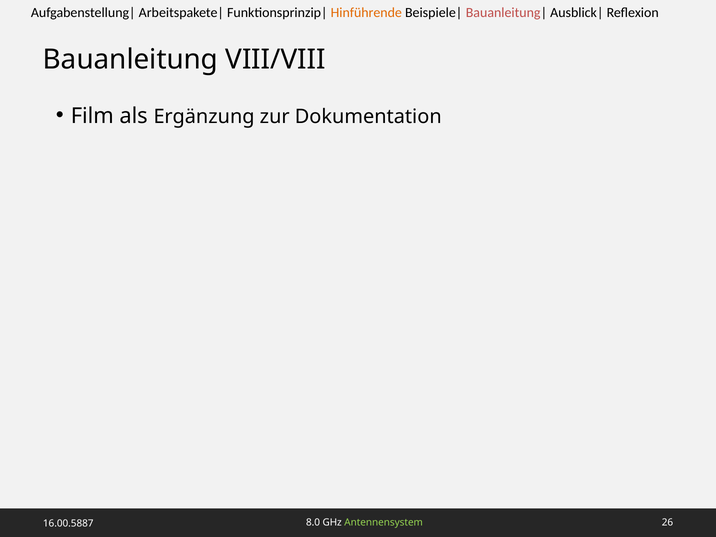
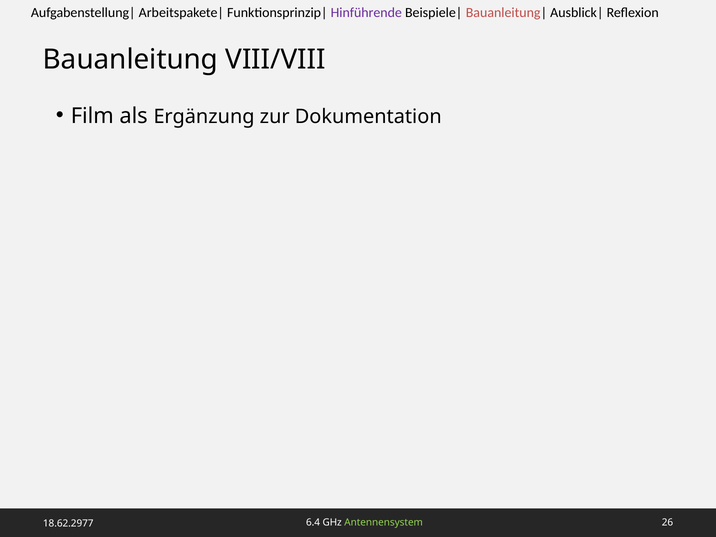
Hinführende colour: orange -> purple
8.0: 8.0 -> 6.4
16.00.5887: 16.00.5887 -> 18.62.2977
